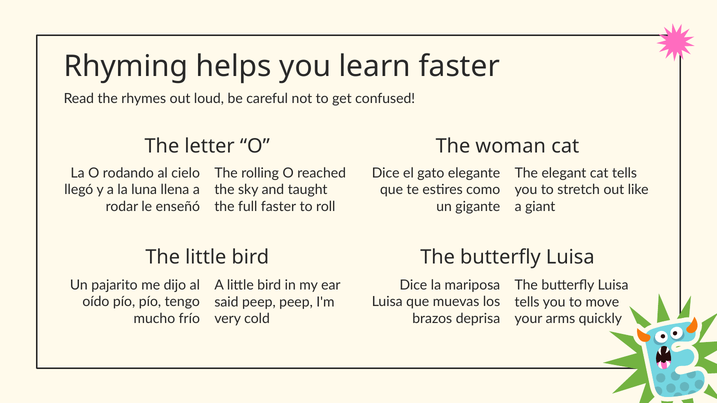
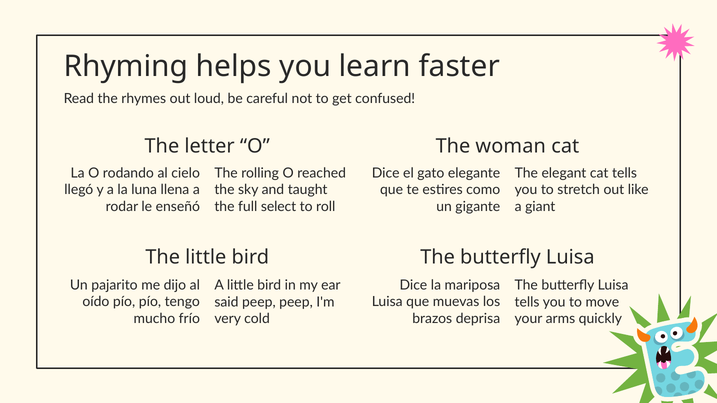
full faster: faster -> select
